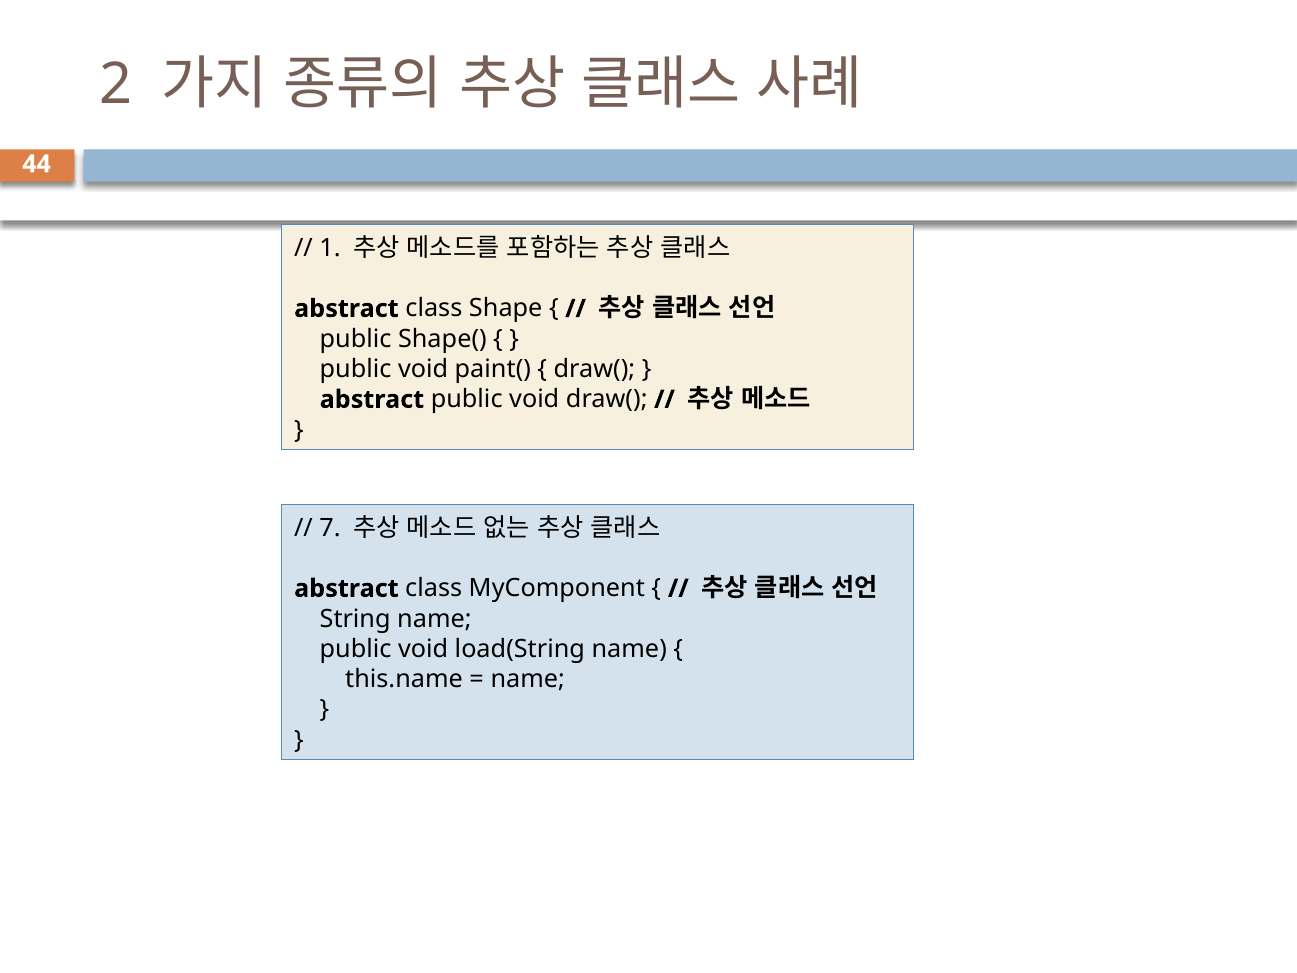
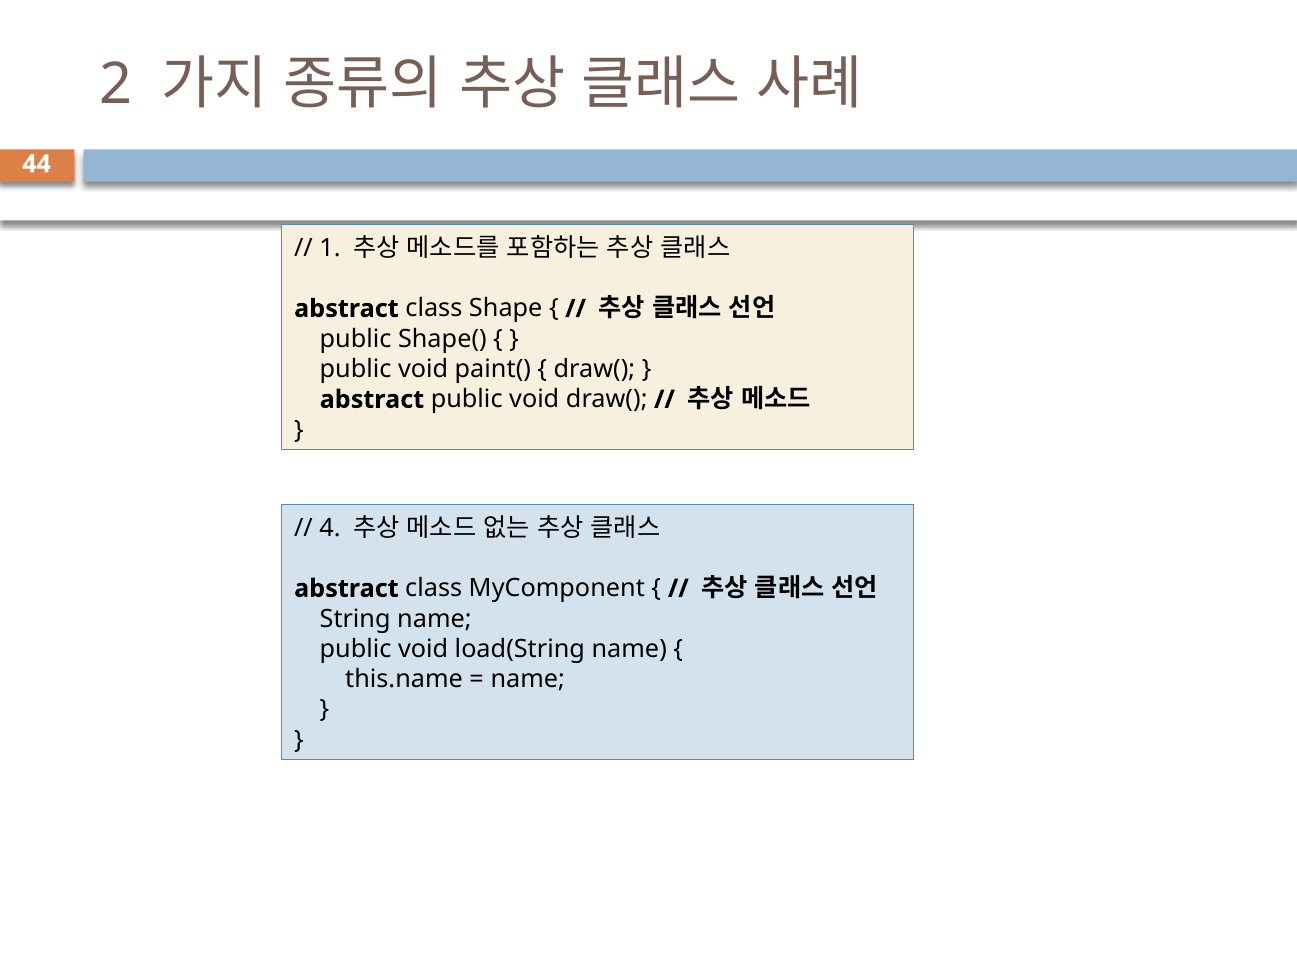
7: 7 -> 4
